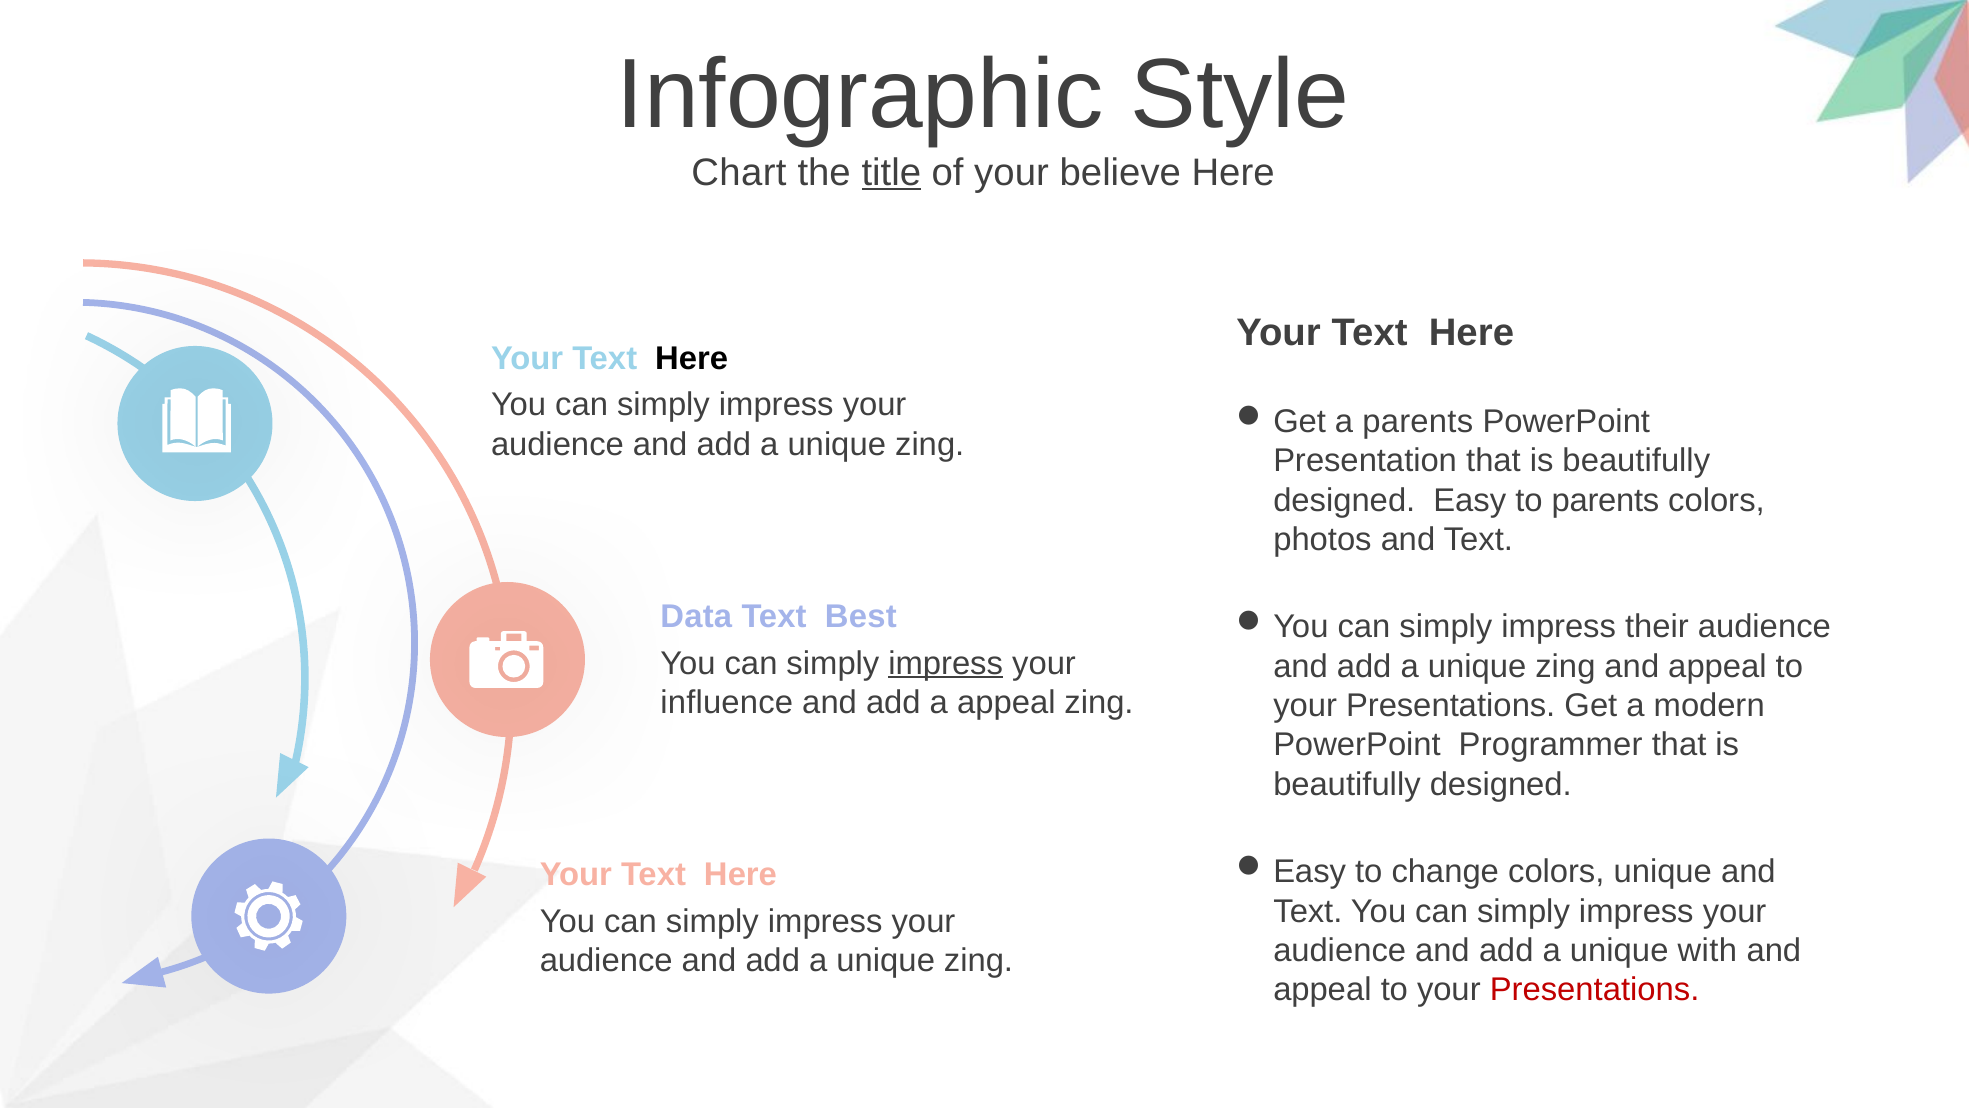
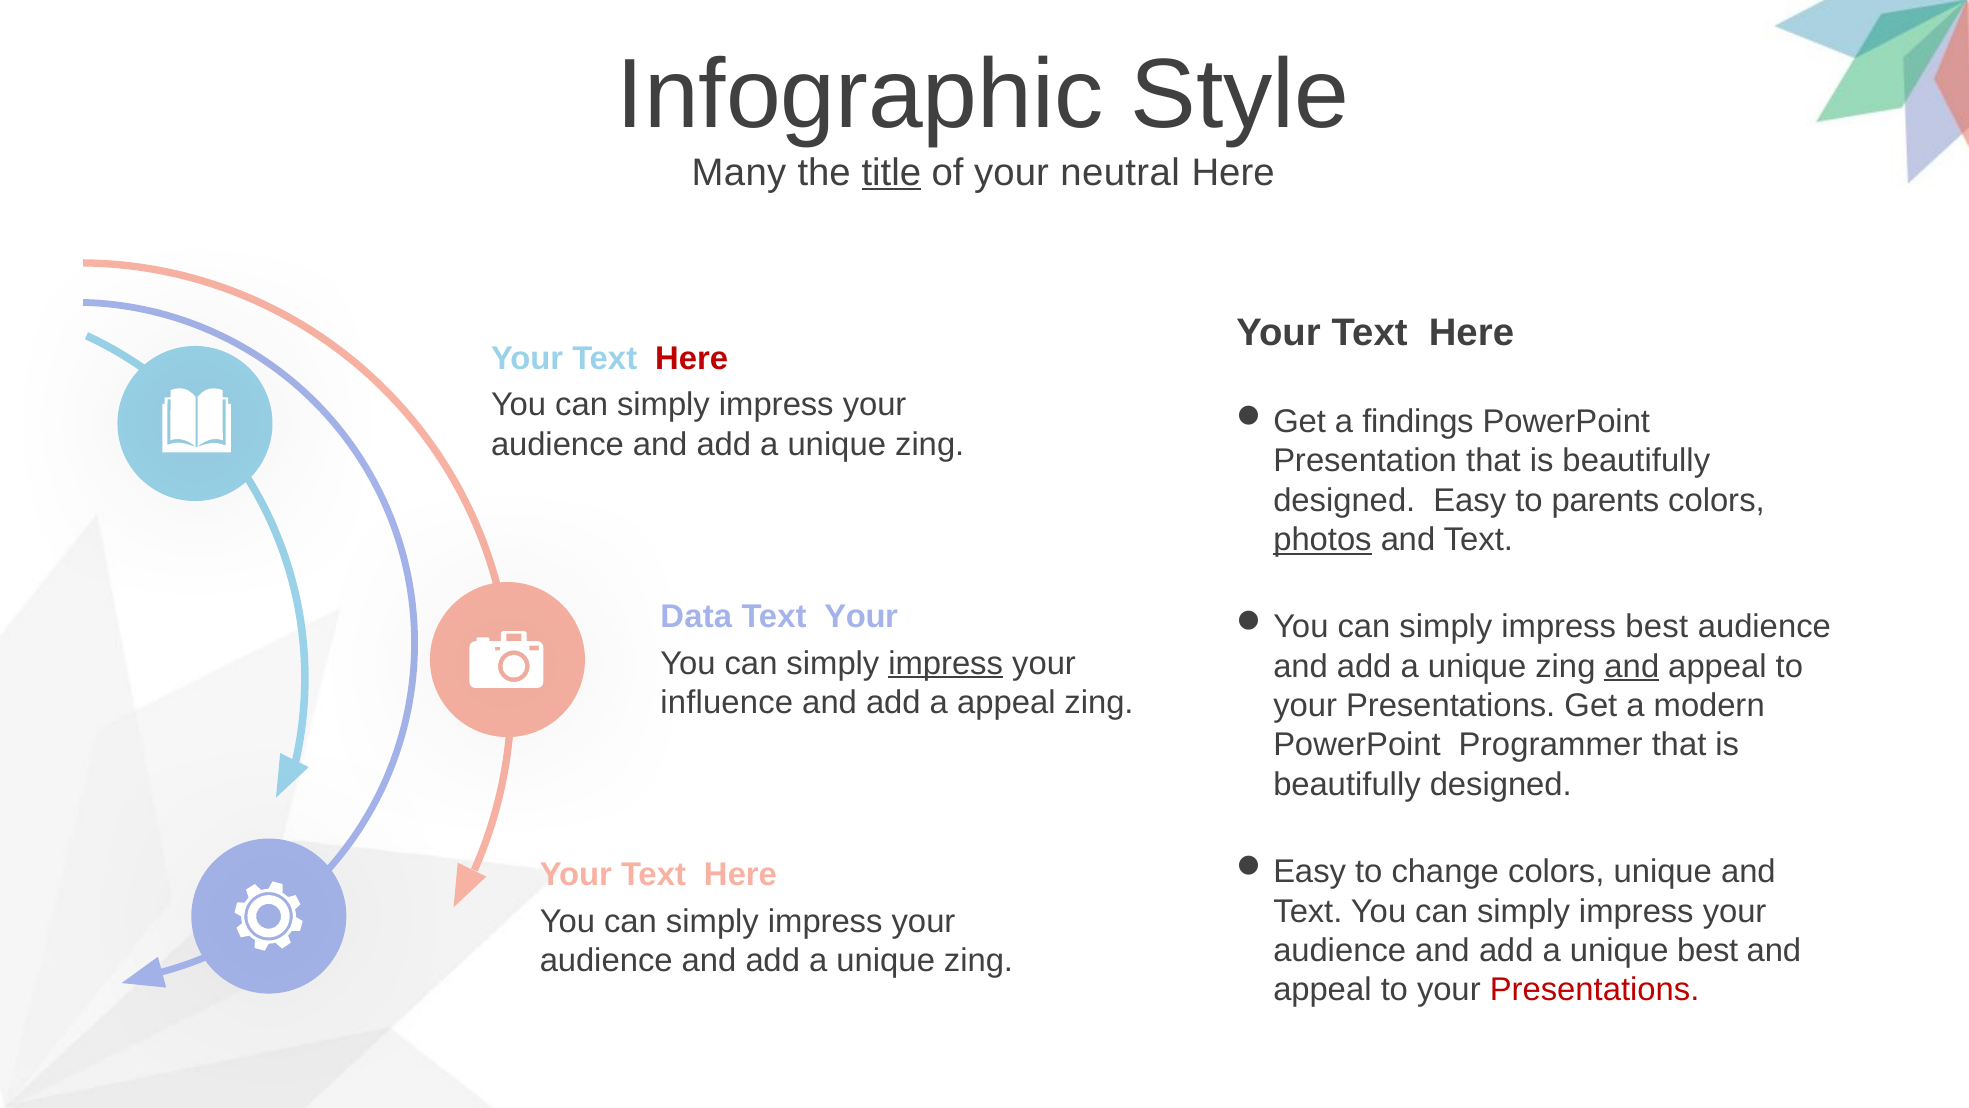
Chart: Chart -> Many
believe: believe -> neutral
Here at (692, 358) colour: black -> red
a parents: parents -> findings
photos underline: none -> present
Text Best: Best -> Your
impress their: their -> best
and at (1632, 666) underline: none -> present
unique with: with -> best
